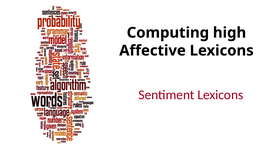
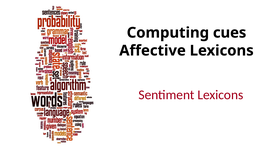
high: high -> cues
